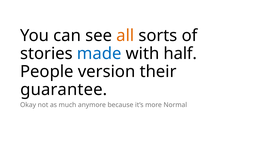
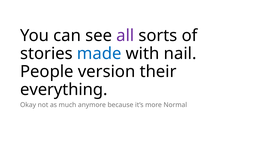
all colour: orange -> purple
half: half -> nail
guarantee: guarantee -> everything
